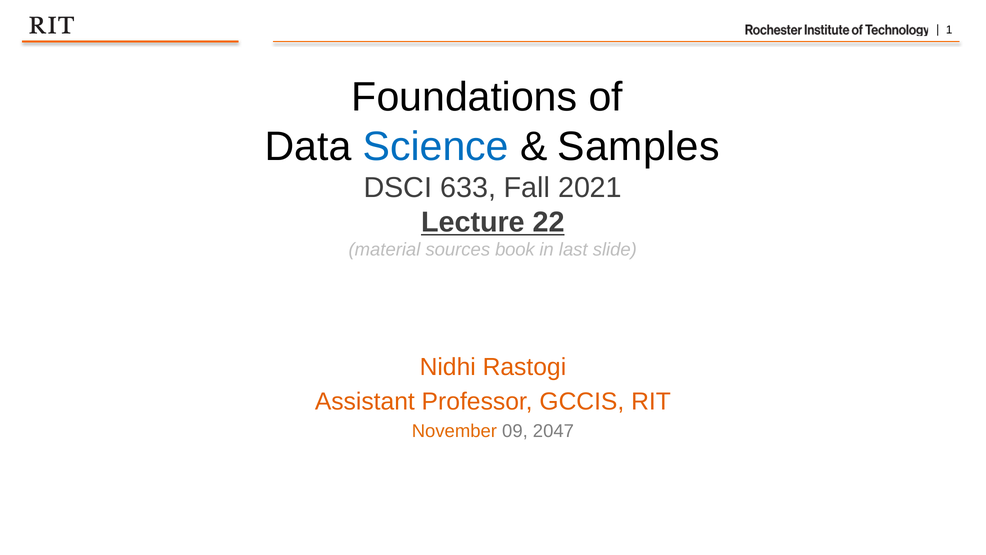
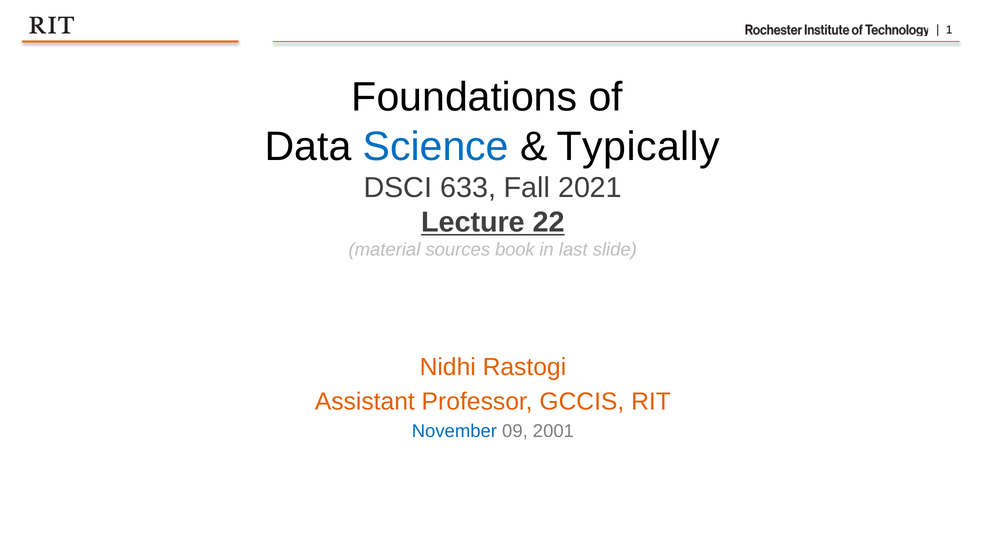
Samples: Samples -> Typically
November colour: orange -> blue
2047: 2047 -> 2001
